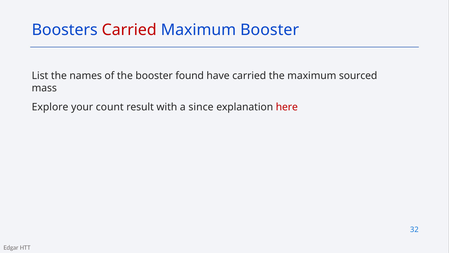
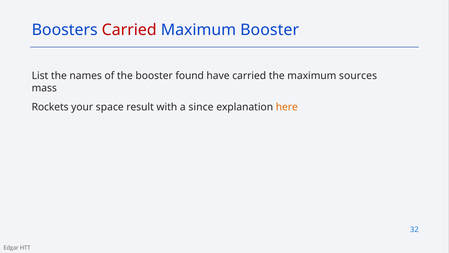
sourced: sourced -> sources
Explore: Explore -> Rockets
count: count -> space
here colour: red -> orange
